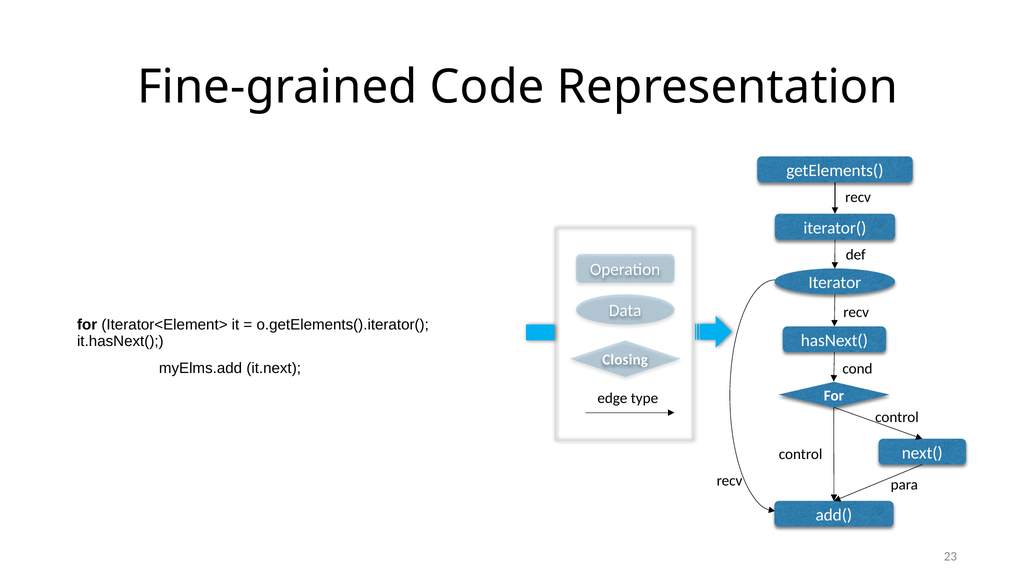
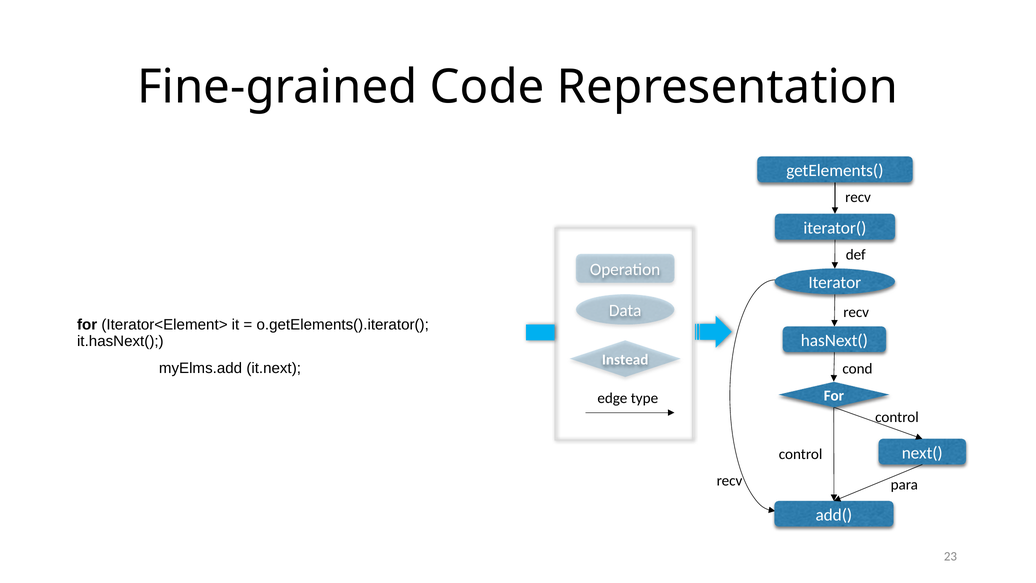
Closing: Closing -> Instead
